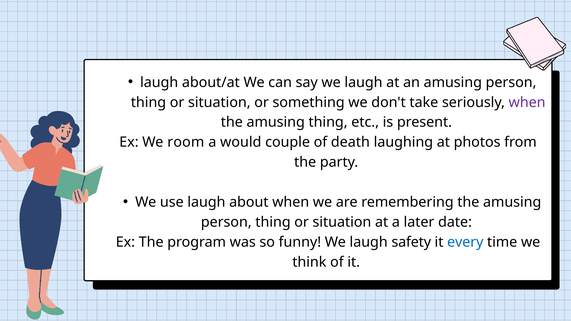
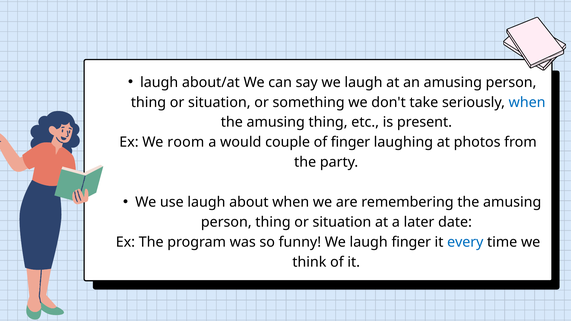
when at (527, 102) colour: purple -> blue
of death: death -> finger
laugh safety: safety -> finger
